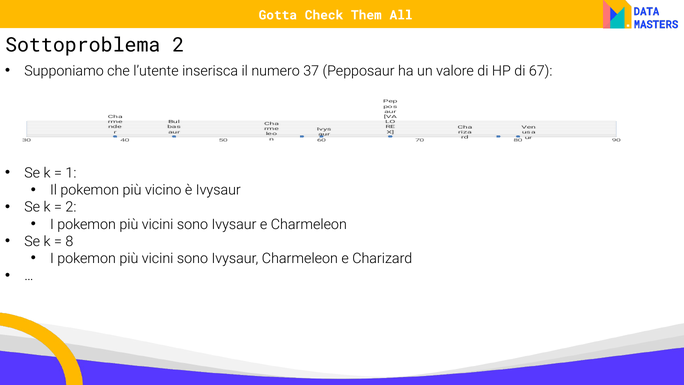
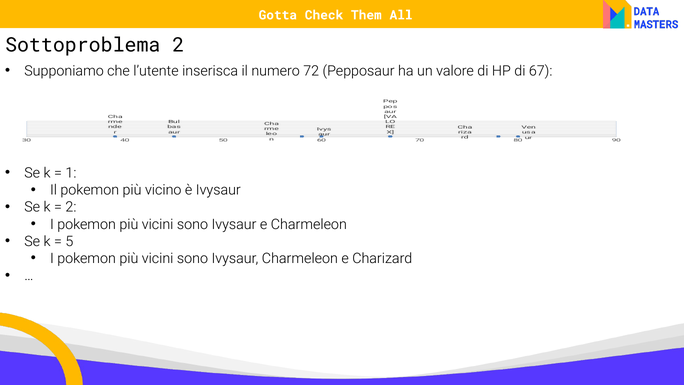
37: 37 -> 72
8: 8 -> 5
